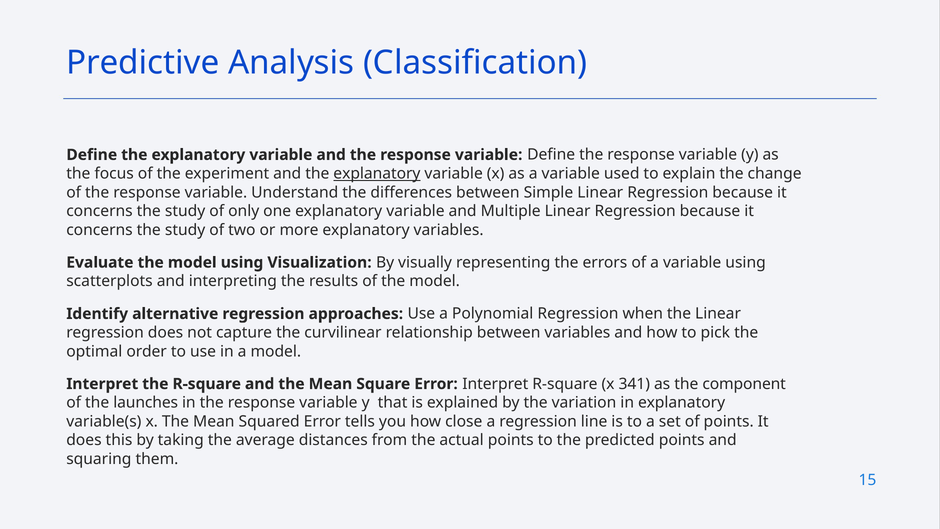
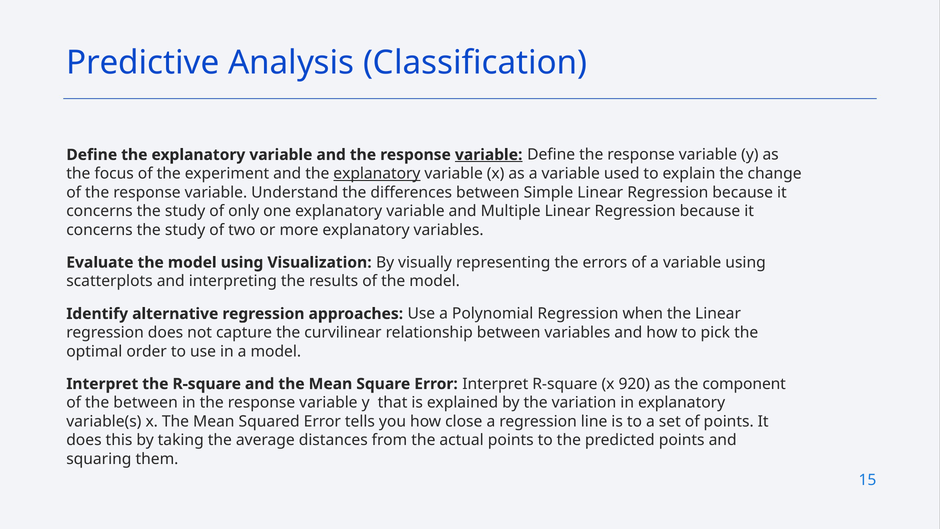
variable at (489, 155) underline: none -> present
341: 341 -> 920
the launches: launches -> between
